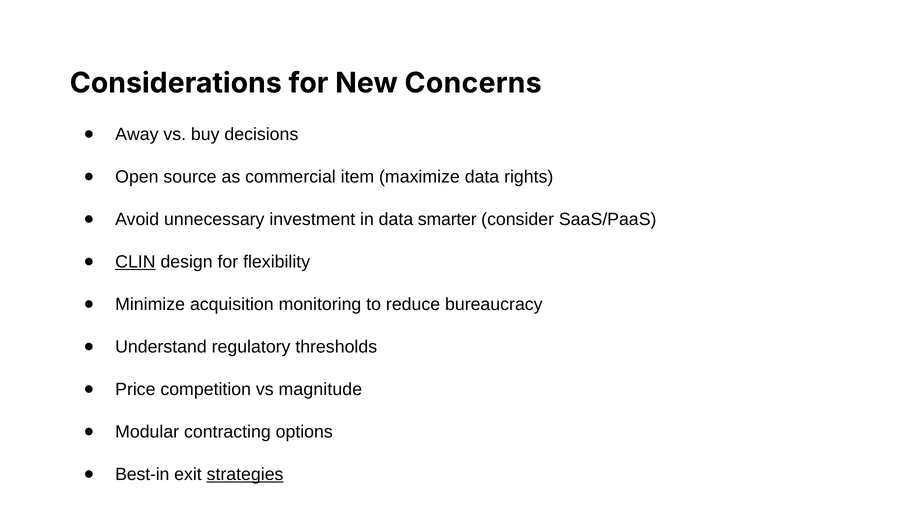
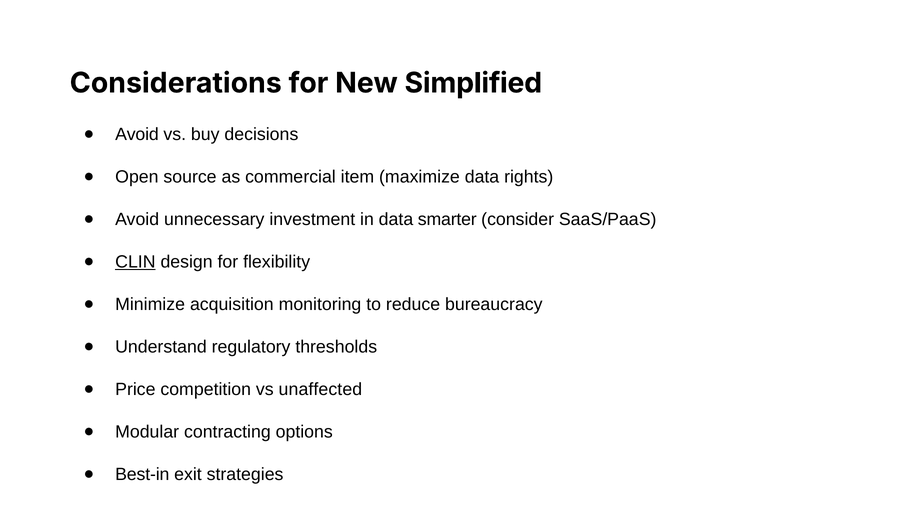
Concerns: Concerns -> Simplified
Away at (137, 134): Away -> Avoid
magnitude: magnitude -> unaffected
strategies underline: present -> none
